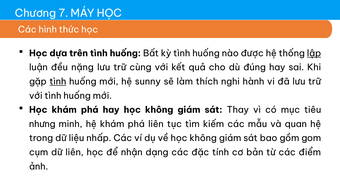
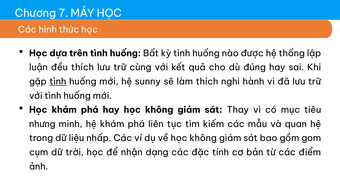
lập underline: present -> none
đều nặng: nặng -> thích
dữ liên: liên -> trời
